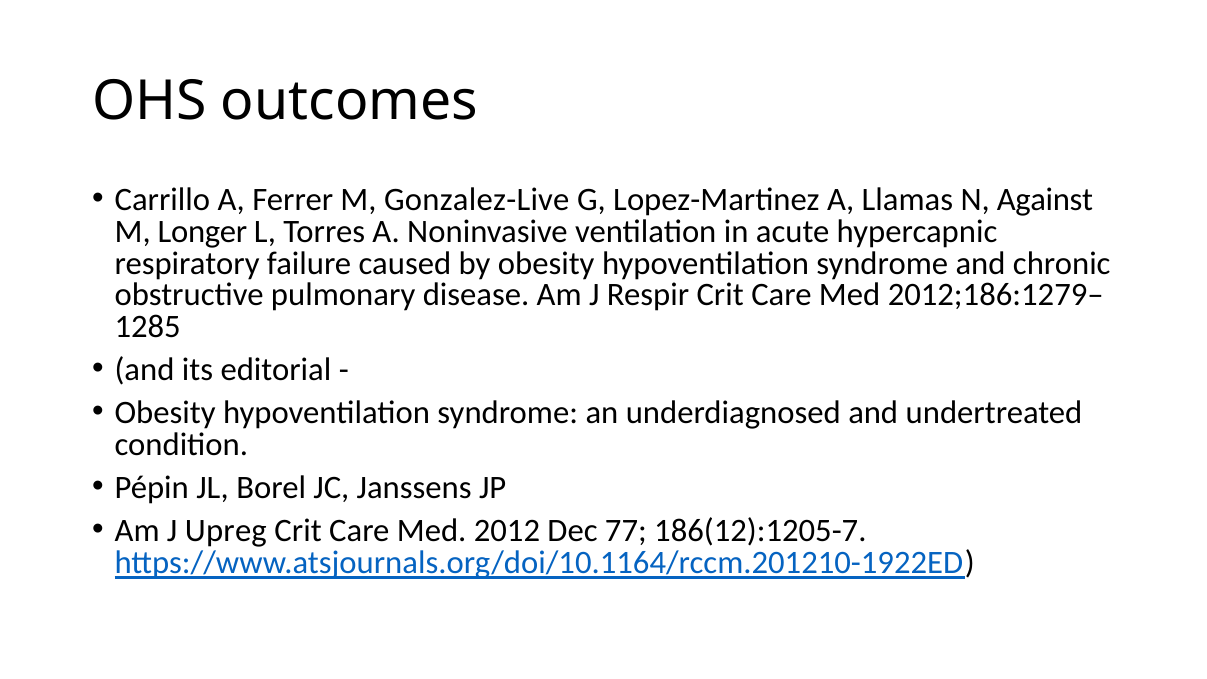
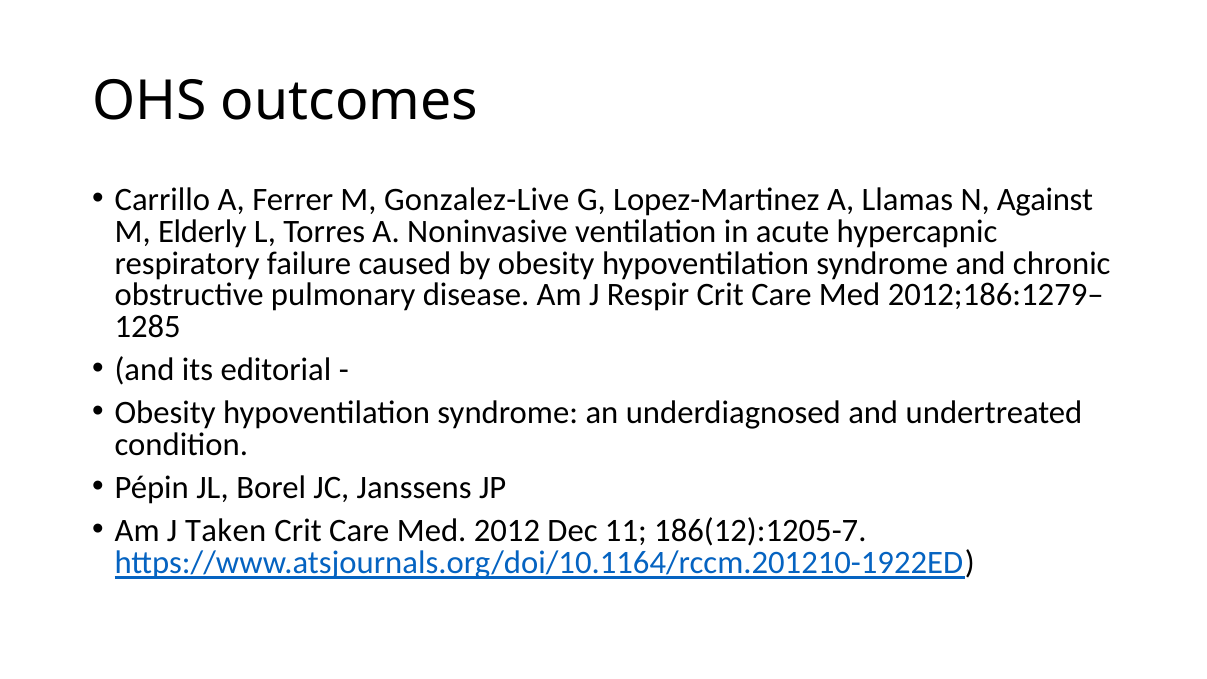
Longer: Longer -> Elderly
Upreg: Upreg -> Taken
77: 77 -> 11
